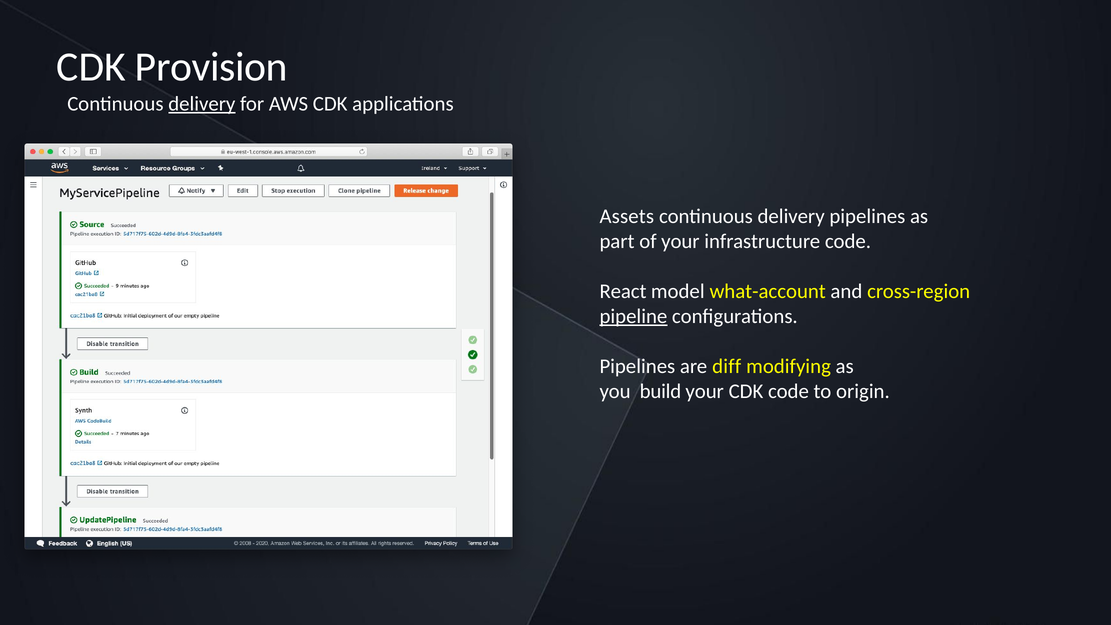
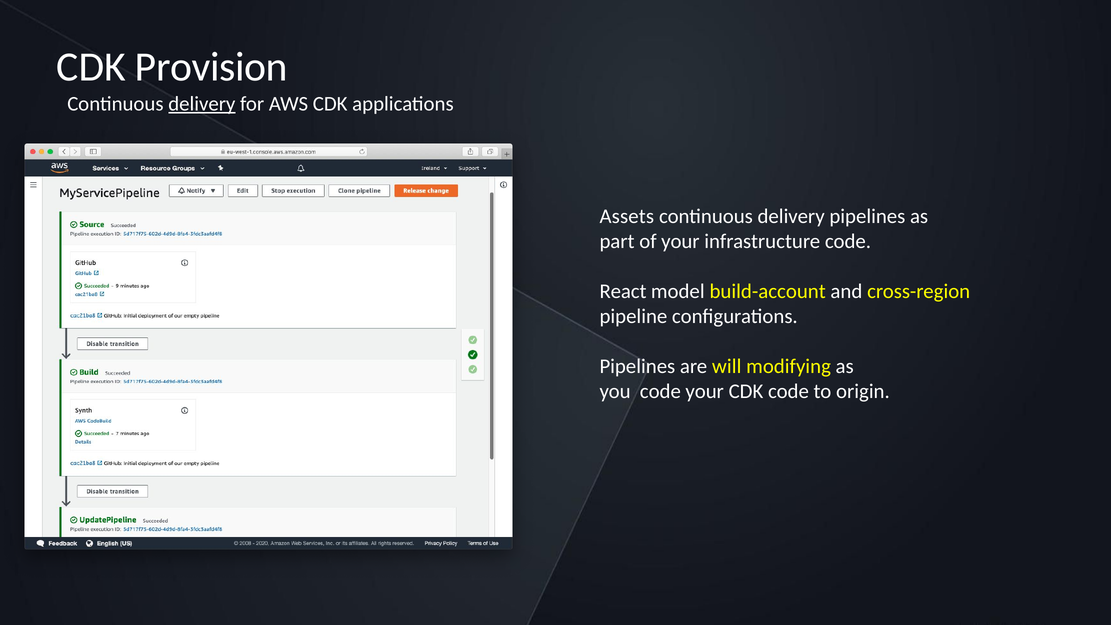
what-account: what-account -> build-account
pipeline underline: present -> none
diff: diff -> will
you build: build -> code
